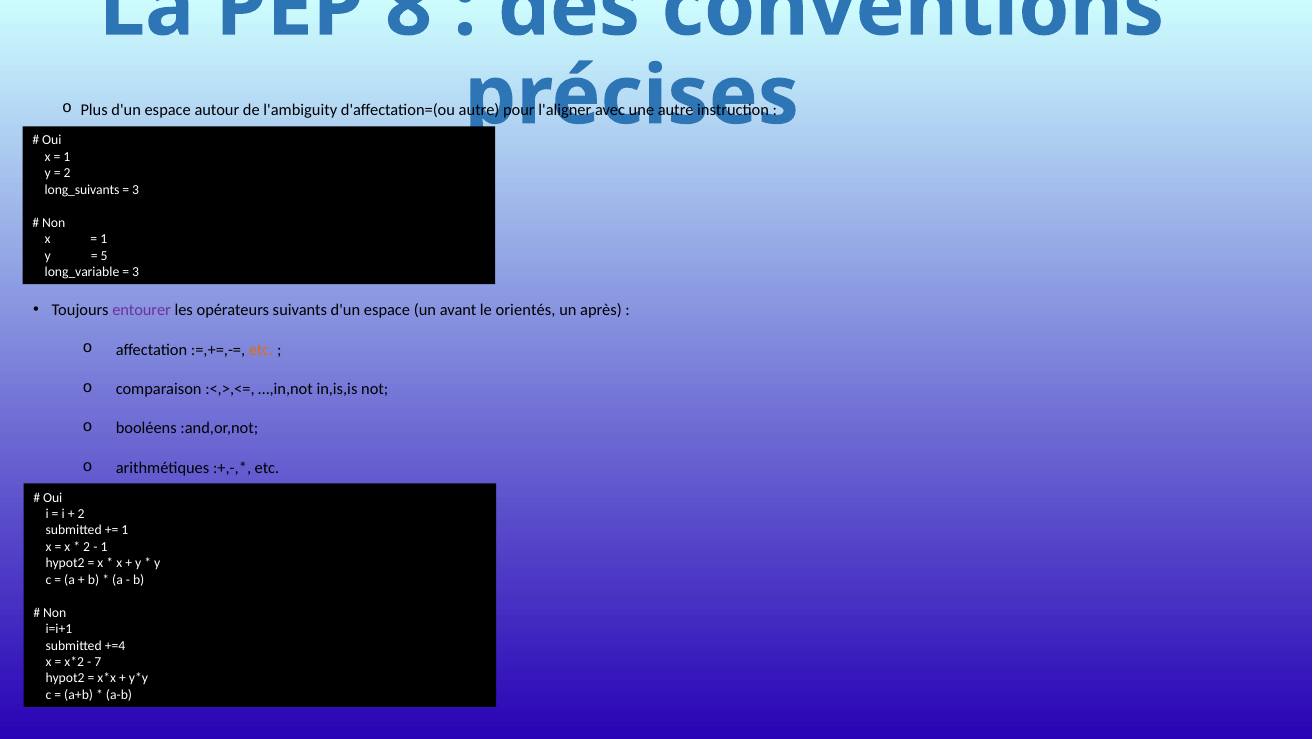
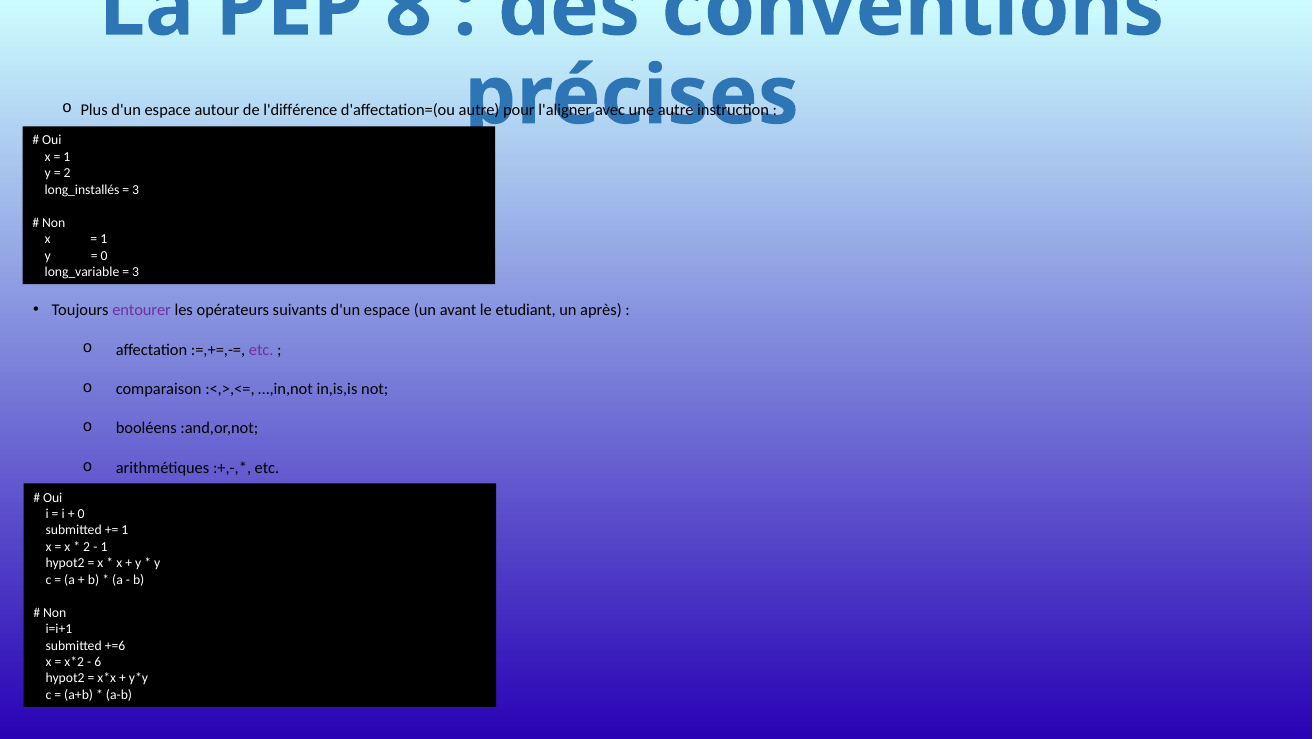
l'ambiguity: l'ambiguity -> l'différence
long_suivants: long_suivants -> long_installés
5 at (104, 256): 5 -> 0
orientés: orientés -> etudiant
etc at (261, 350) colour: orange -> purple
2 at (81, 514): 2 -> 0
+=4: +=4 -> +=6
7: 7 -> 6
